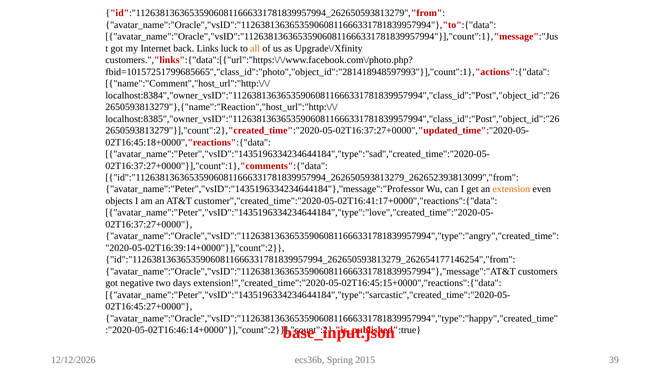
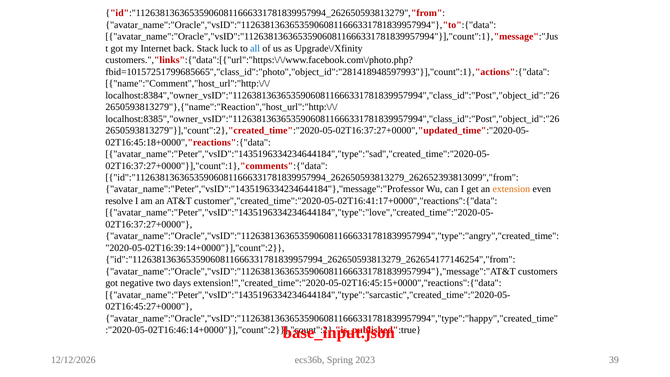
Links: Links -> Stack
all colour: orange -> blue
objects: objects -> resolve
2015: 2015 -> 2023
